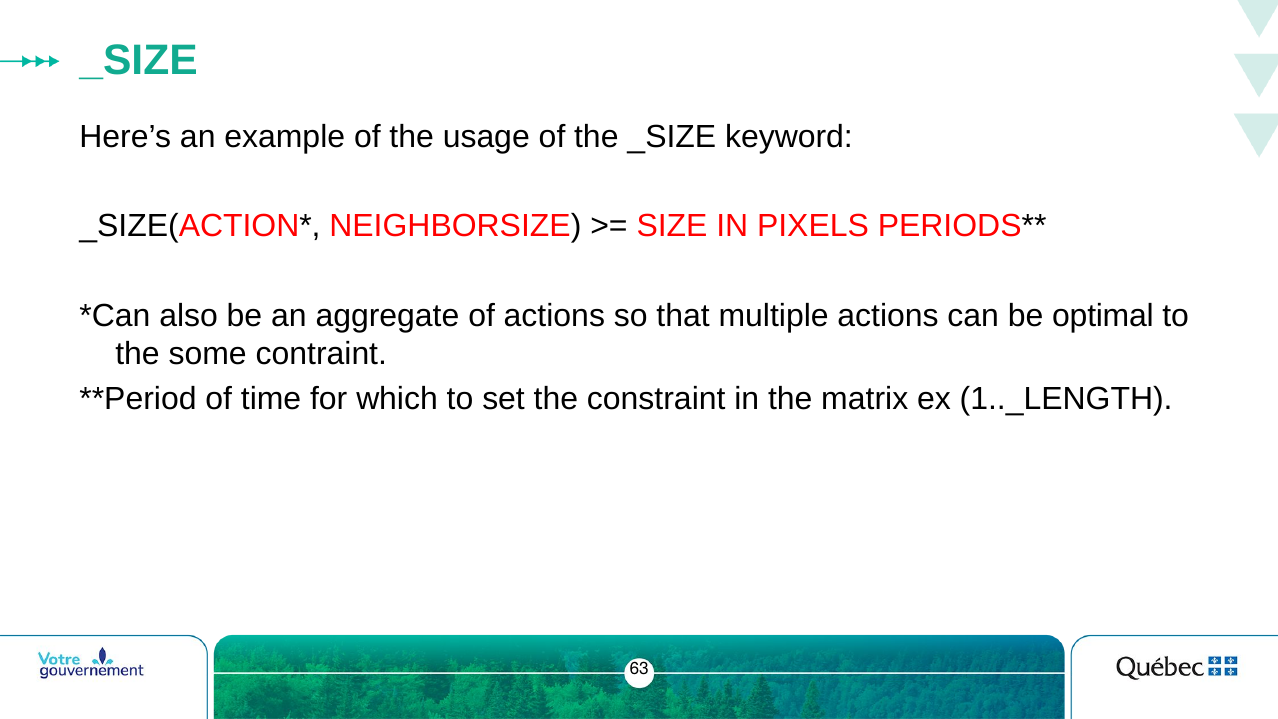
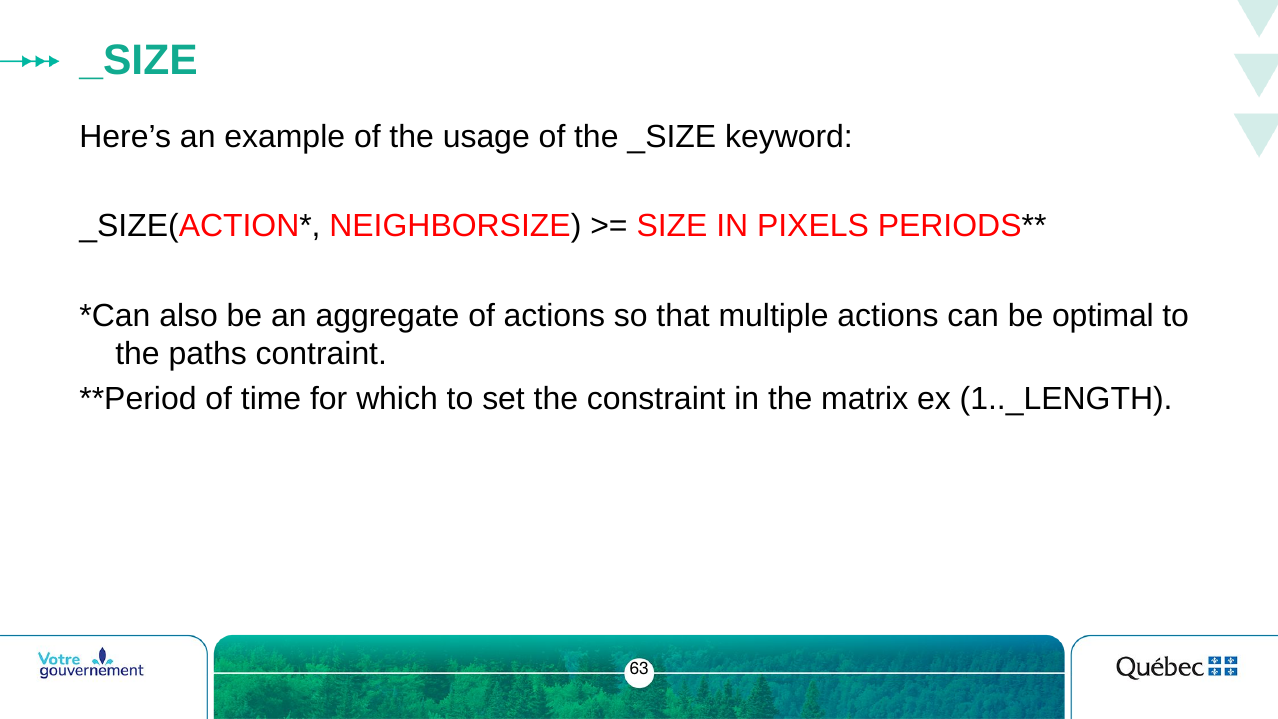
some: some -> paths
